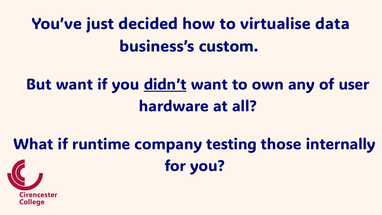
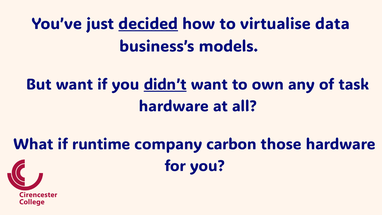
decided underline: none -> present
custom: custom -> models
user: user -> task
testing: testing -> carbon
those internally: internally -> hardware
